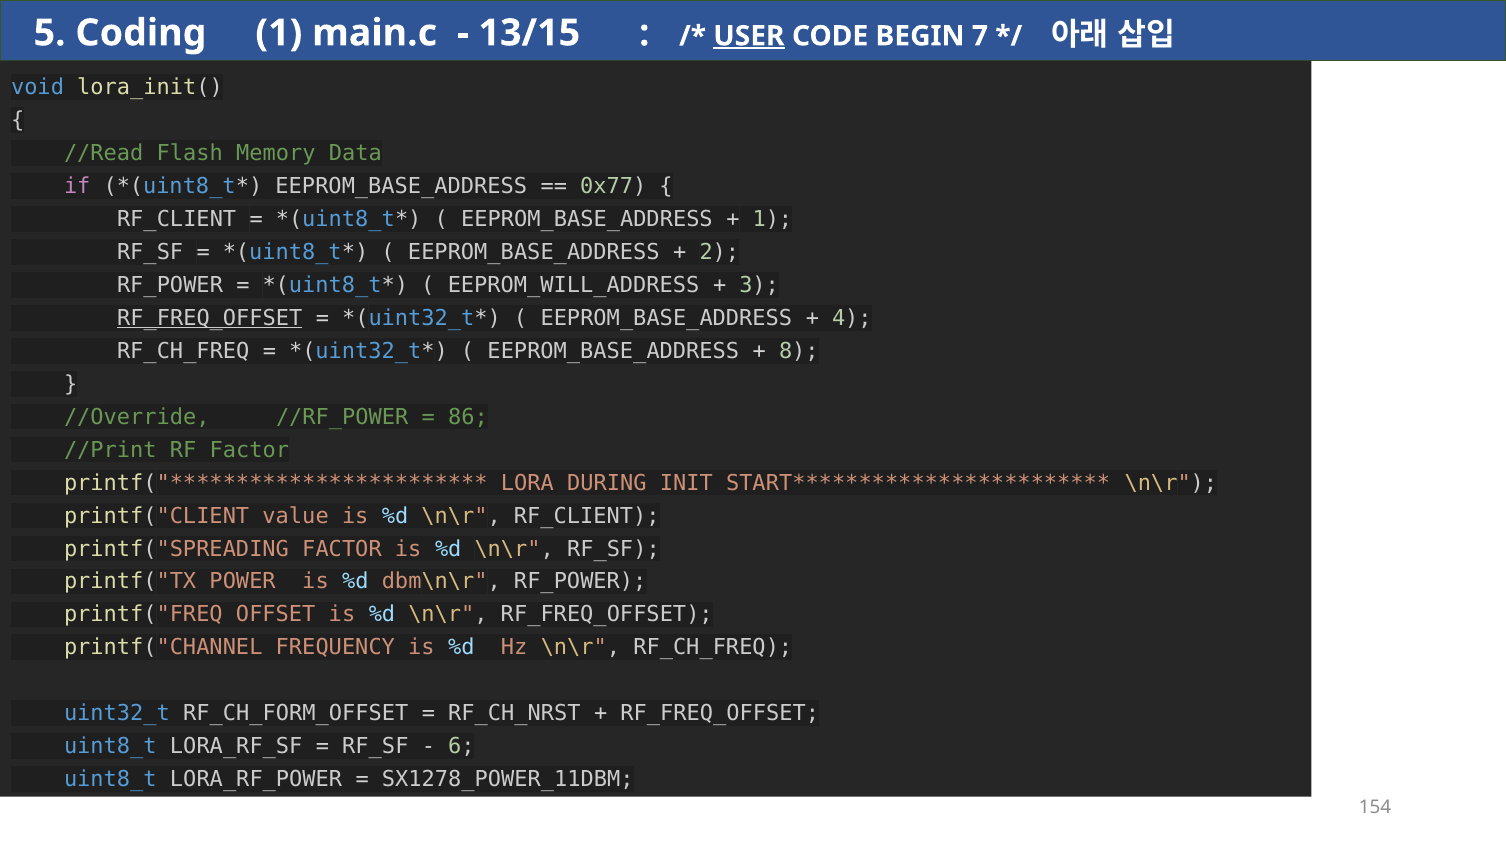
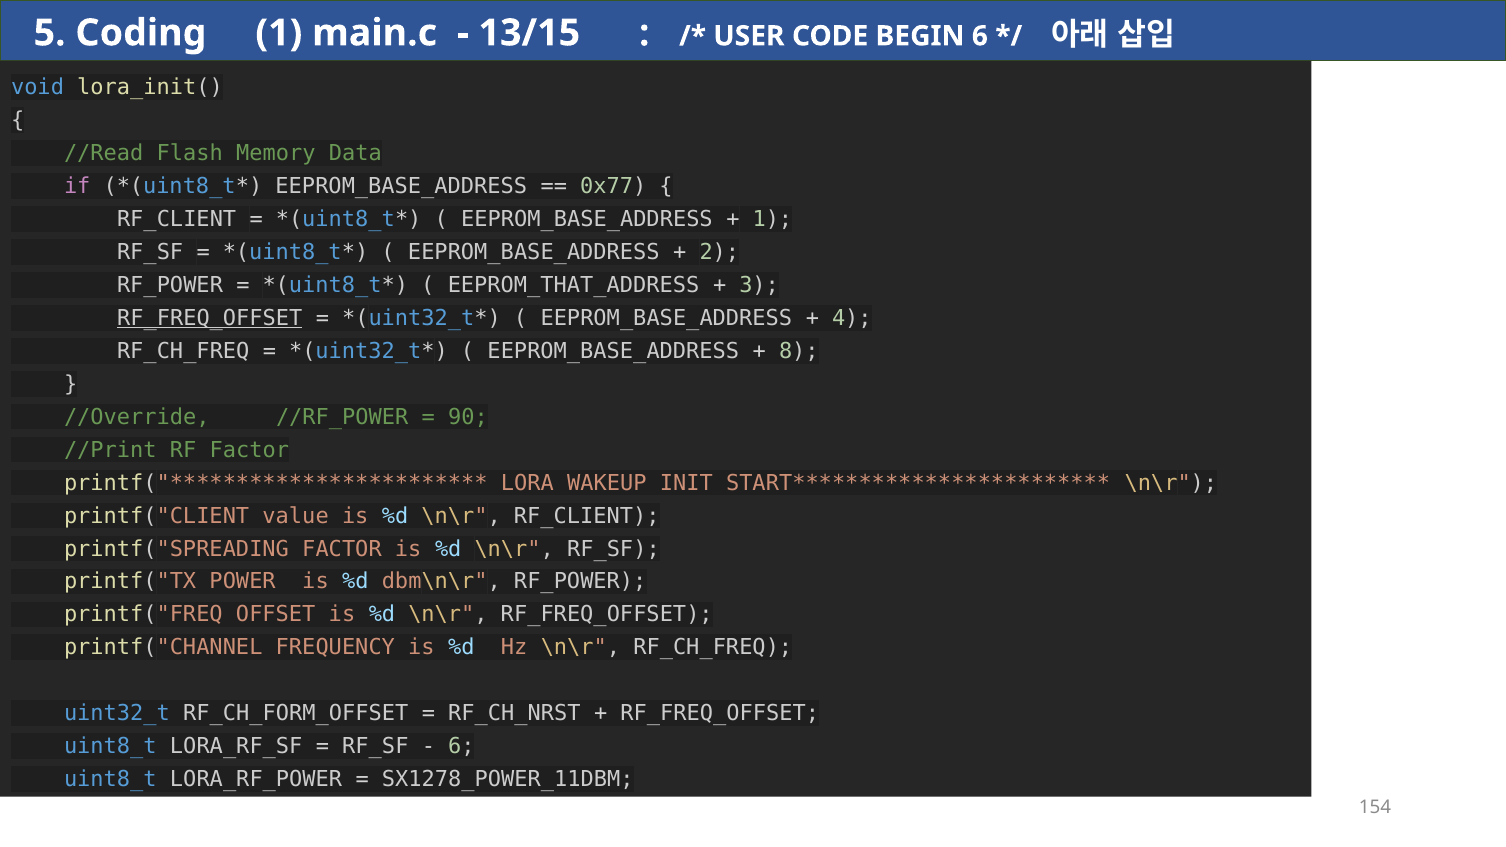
USER underline: present -> none
BEGIN 7: 7 -> 6
EEPROM_WILL_ADDRESS: EEPROM_WILL_ADDRESS -> EEPROM_THAT_ADDRESS
86: 86 -> 90
DURING: DURING -> WAKEUP
